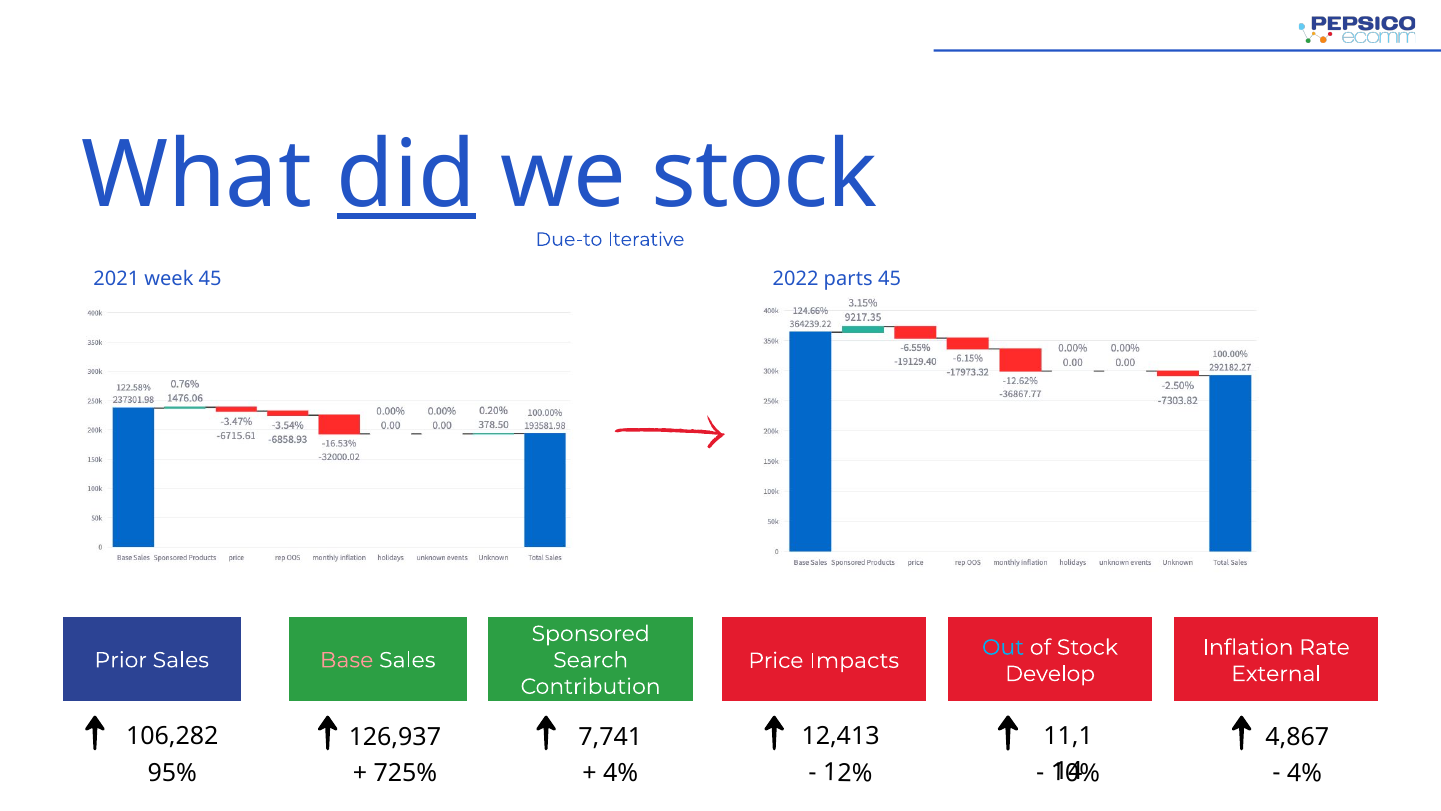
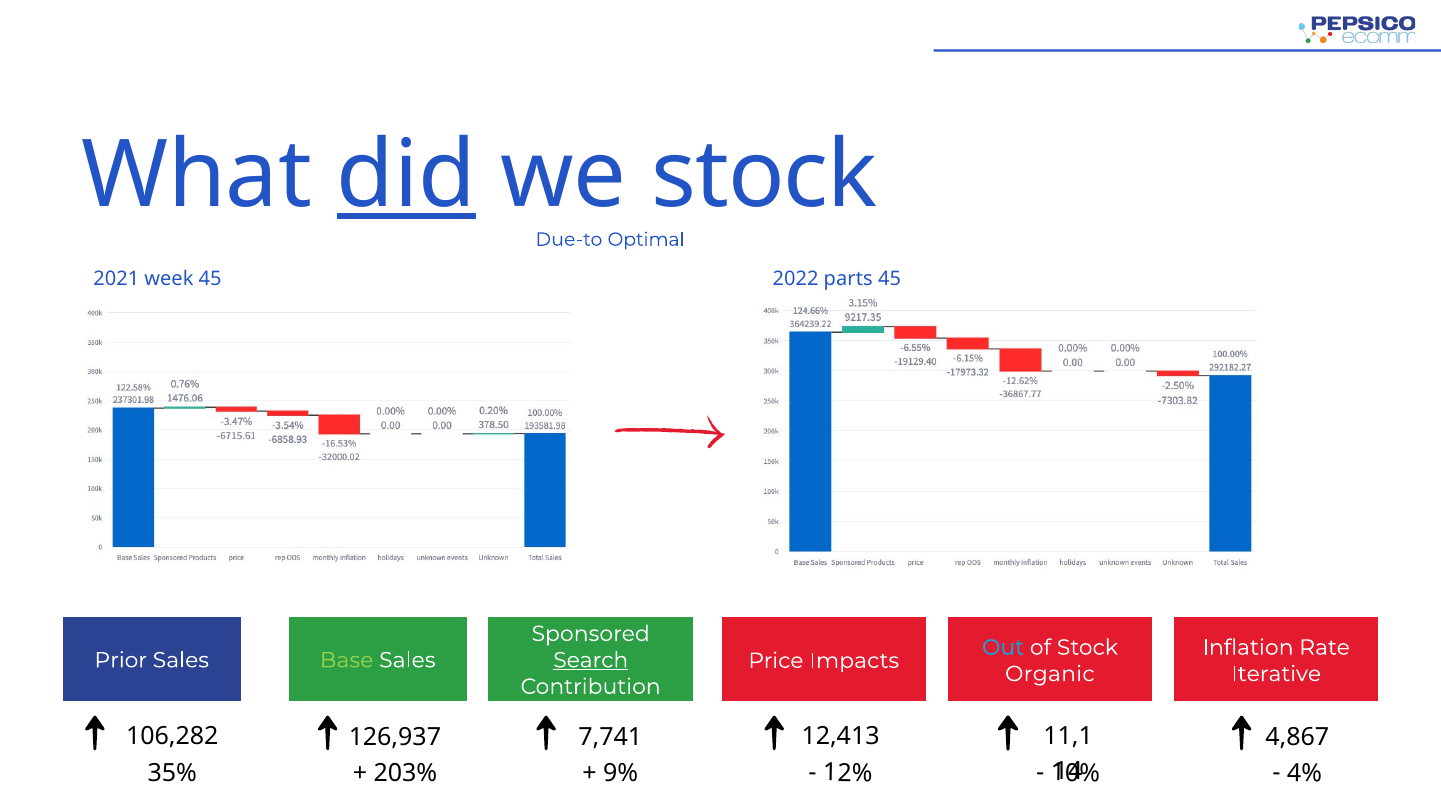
Iterative: Iterative -> Optimal
Base at (347, 660) colour: pink -> light green
Search at (591, 660) underline: none -> present
Develop: Develop -> Organic
External: External -> Iterative
95%: 95% -> 35%
725%: 725% -> 203%
4% at (621, 772): 4% -> 9%
